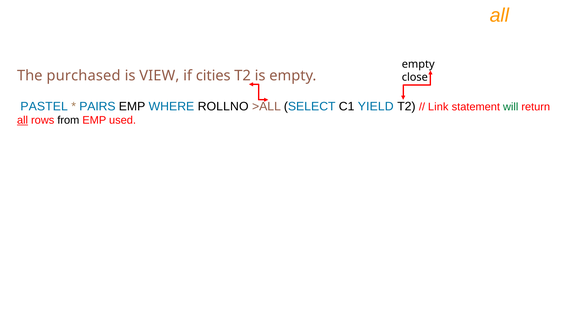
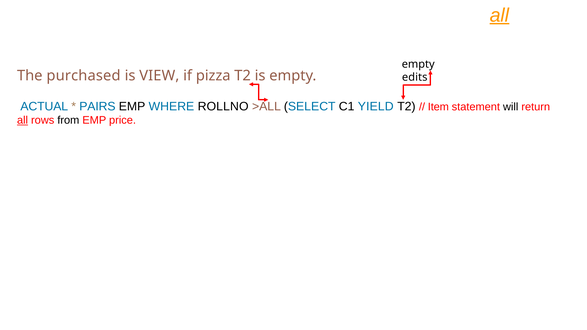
all at (499, 15) underline: none -> present
cities: cities -> pizza
close: close -> edits
PASTEL: PASTEL -> ACTUAL
Link: Link -> Item
will colour: green -> black
used: used -> price
